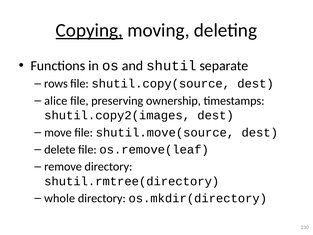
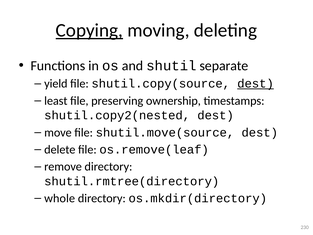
rows: rows -> yield
dest at (256, 84) underline: none -> present
alice: alice -> least
shutil.copy2(images: shutil.copy2(images -> shutil.copy2(nested
